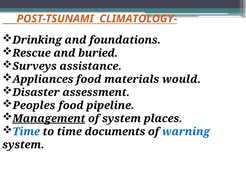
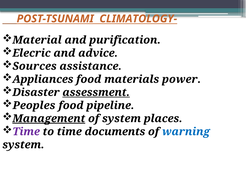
Drinking: Drinking -> Material
foundations: foundations -> purification
Rescue: Rescue -> Elecric
buried: buried -> advice
Surveys: Surveys -> Sources
would: would -> power
assessment underline: none -> present
Time at (26, 132) colour: blue -> purple
